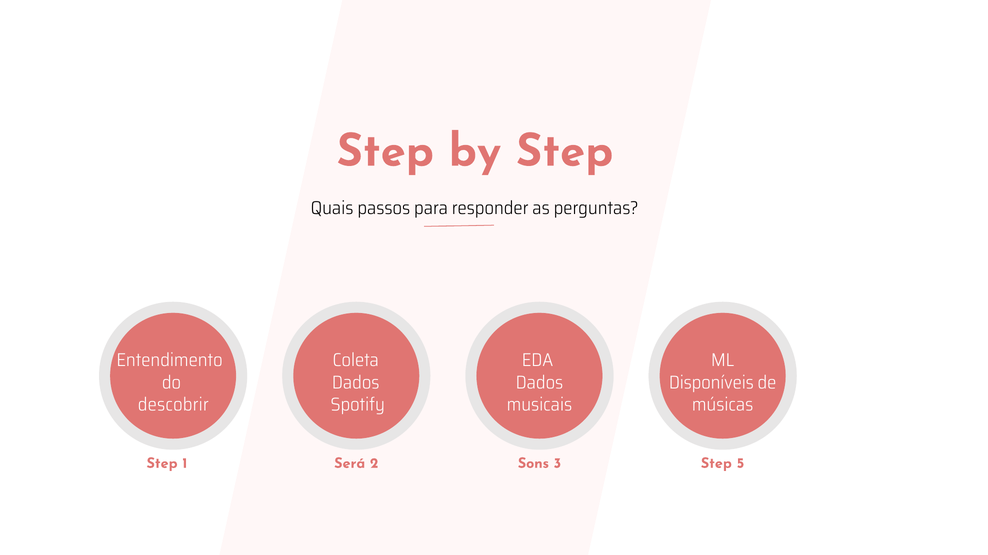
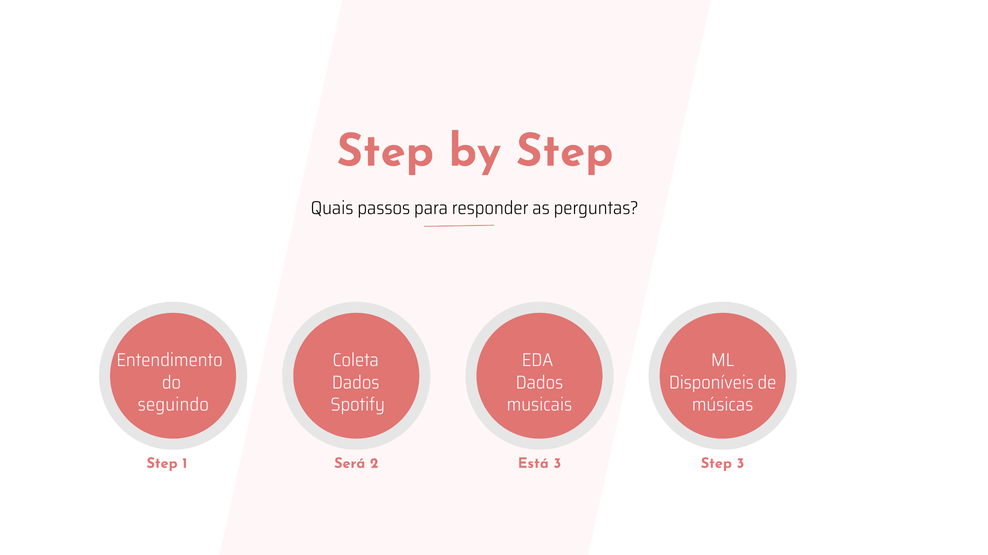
descobrir: descobrir -> seguindo
Sons: Sons -> Está
Step 5: 5 -> 3
